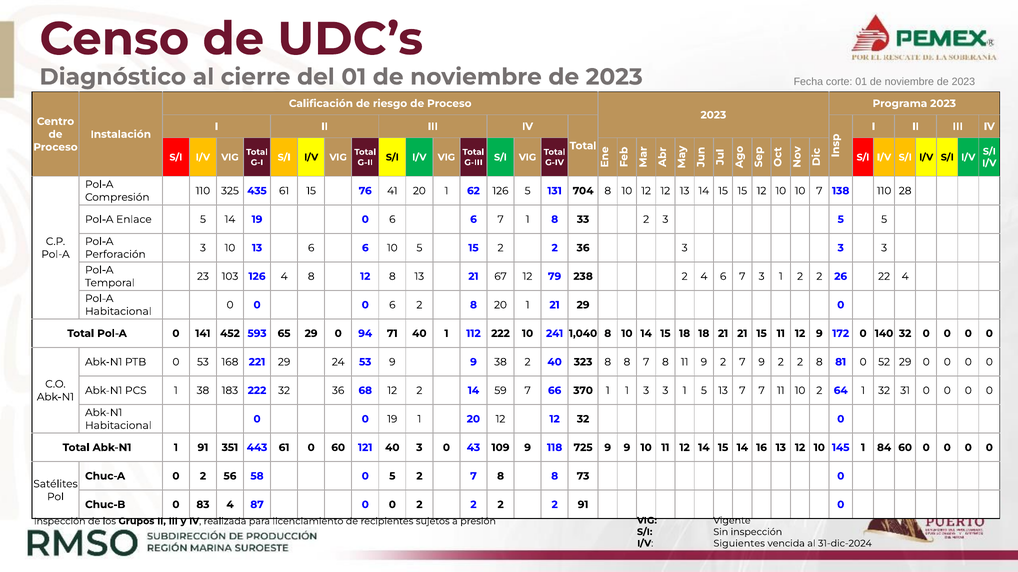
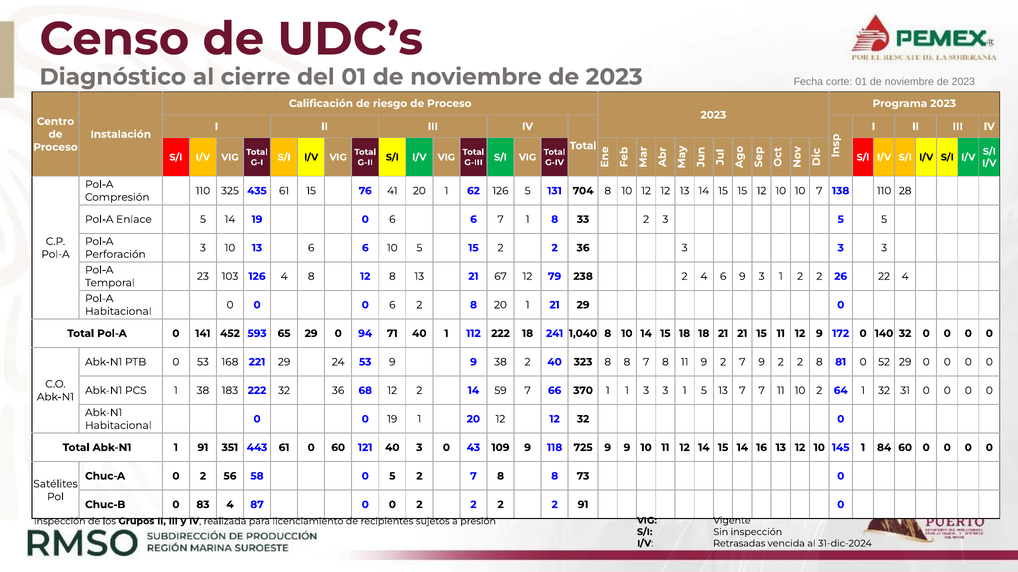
4 6 7: 7 -> 9
222 10: 10 -> 18
Siguientes: Siguientes -> Retrasadas
